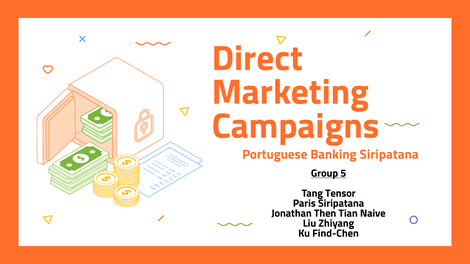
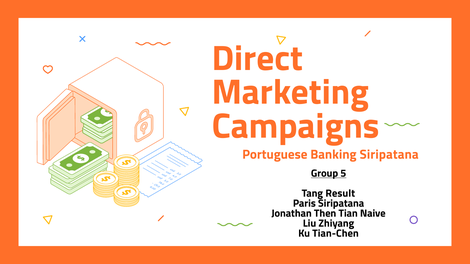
Tensor: Tensor -> Result
Find-Chen: Find-Chen -> Tian-Chen
